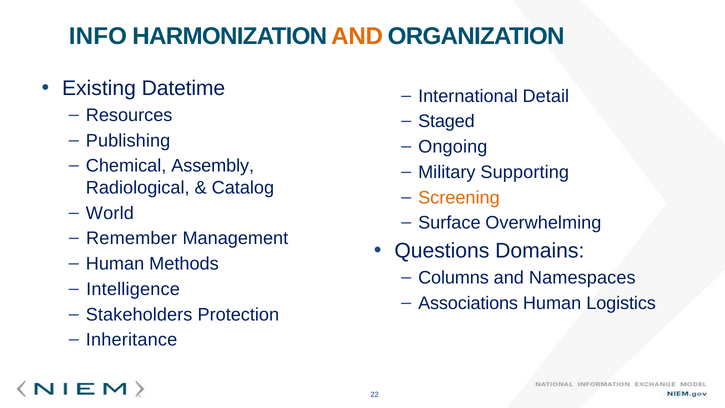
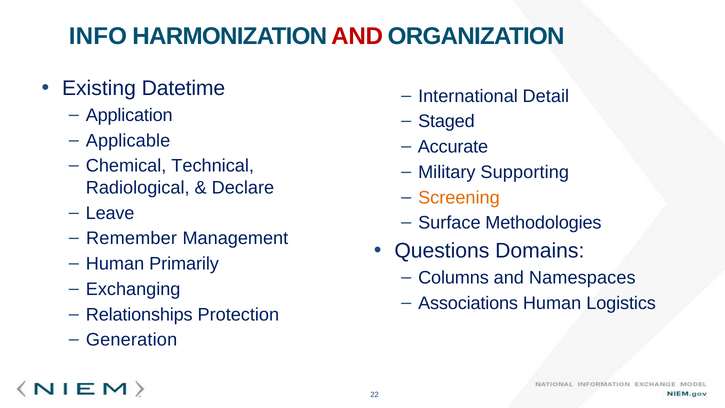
AND at (357, 36) colour: orange -> red
Resources: Resources -> Application
Publishing: Publishing -> Applicable
Ongoing: Ongoing -> Accurate
Assembly: Assembly -> Technical
Catalog: Catalog -> Declare
World: World -> Leave
Overwhelming: Overwhelming -> Methodologies
Methods: Methods -> Primarily
Intelligence: Intelligence -> Exchanging
Stakeholders: Stakeholders -> Relationships
Inheritance: Inheritance -> Generation
